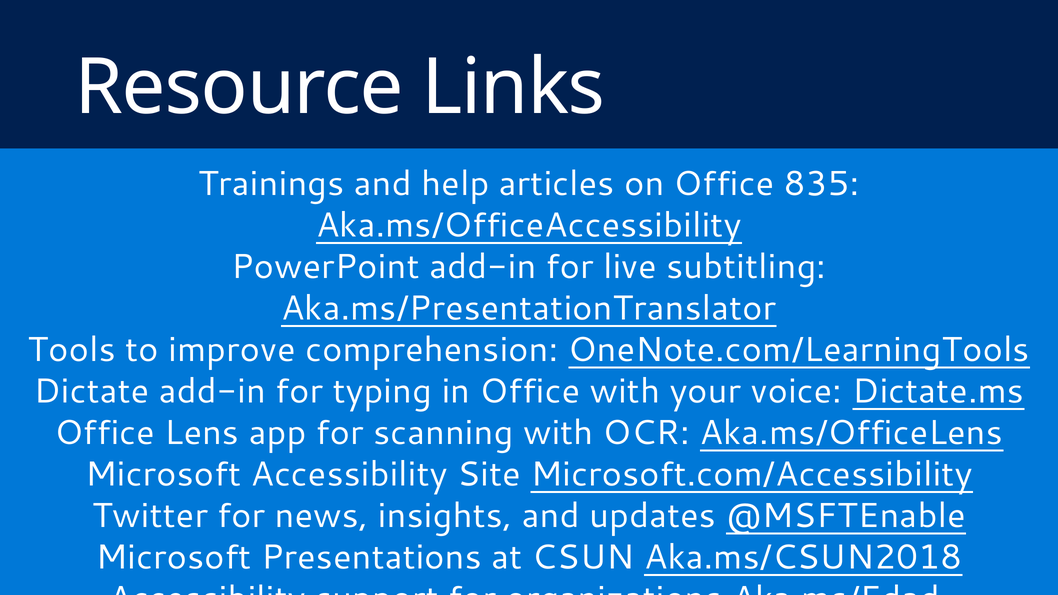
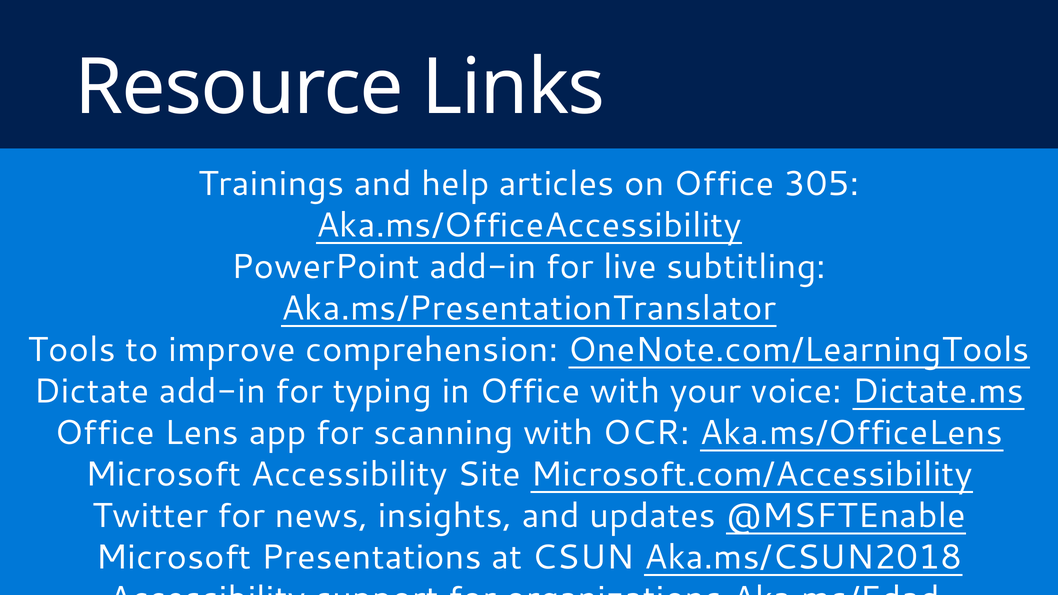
835: 835 -> 305
